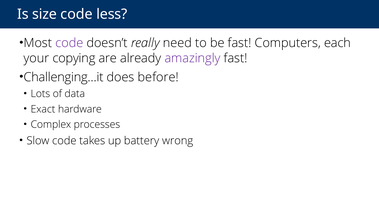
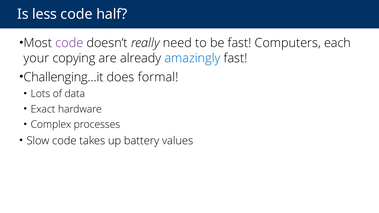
size: size -> less
less: less -> half
amazingly colour: purple -> blue
before: before -> formal
wrong: wrong -> values
